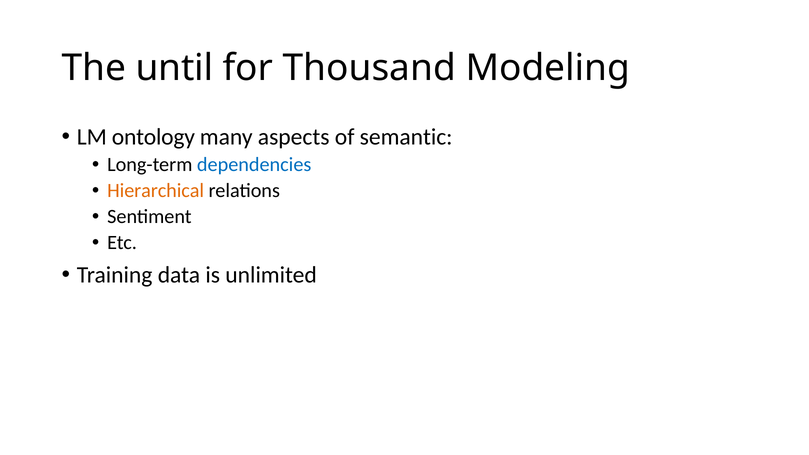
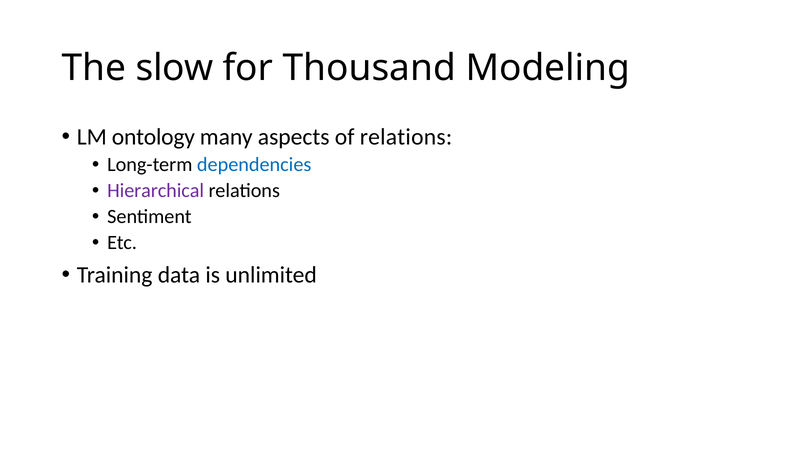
until: until -> slow
of semantic: semantic -> relations
Hierarchical colour: orange -> purple
